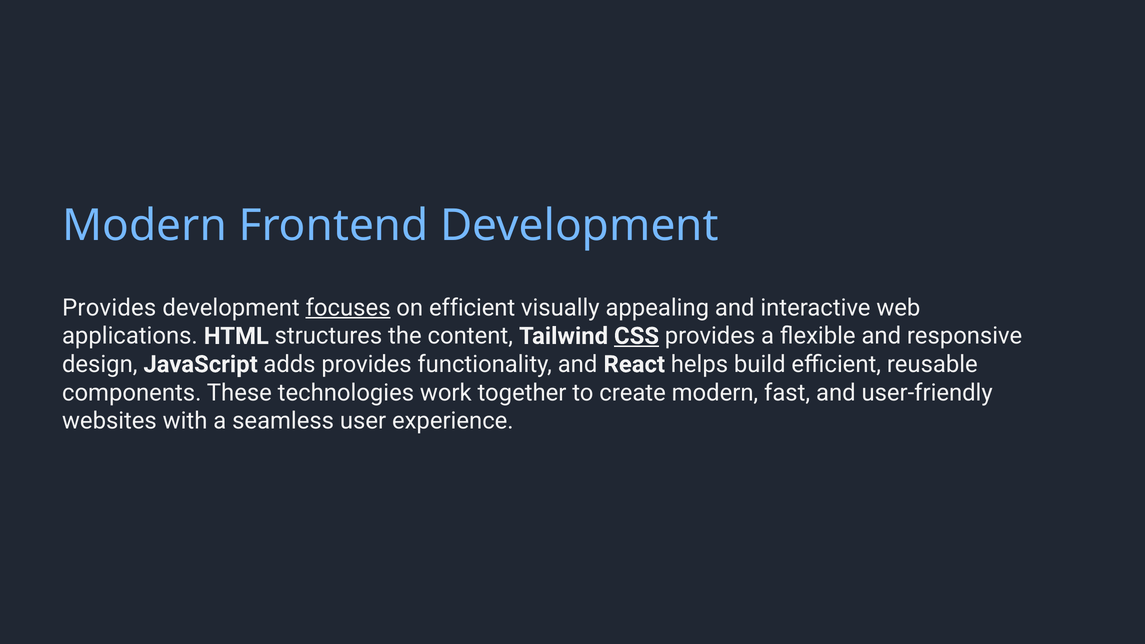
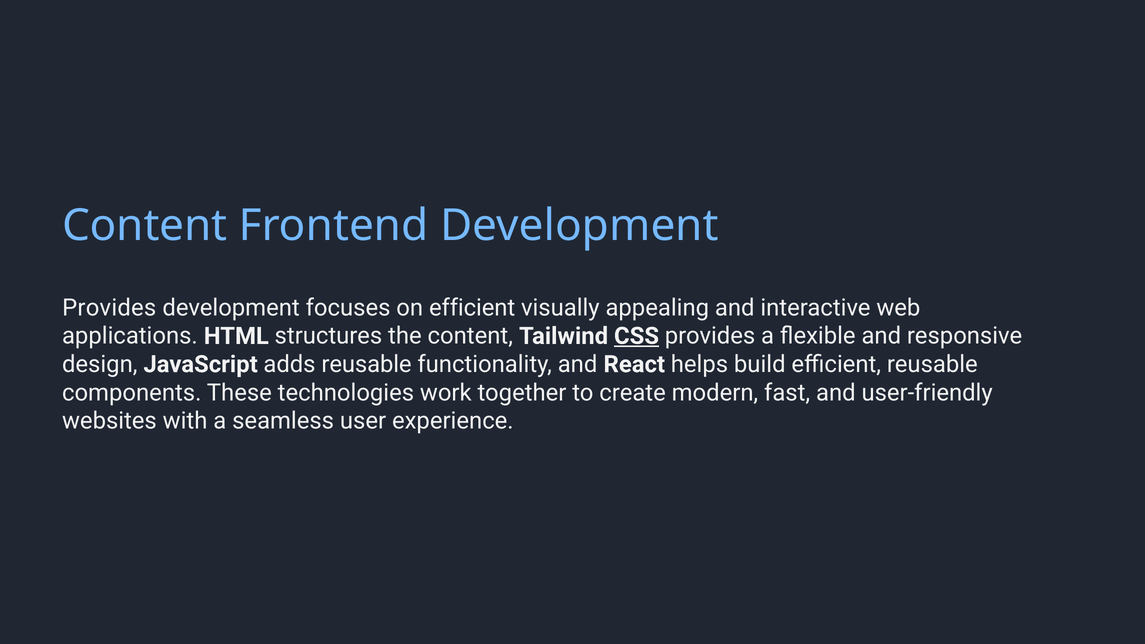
Modern at (145, 226): Modern -> Content
focuses underline: present -> none
adds provides: provides -> reusable
